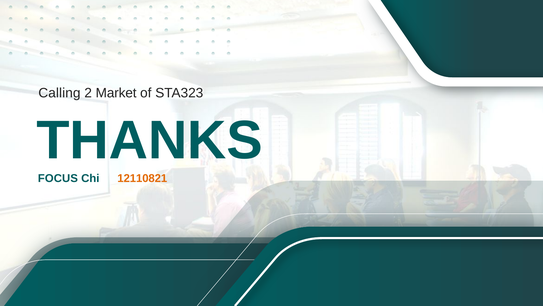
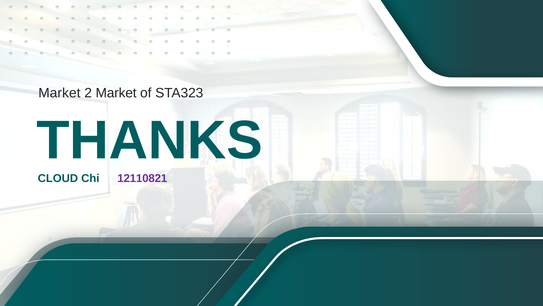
Calling at (59, 93): Calling -> Market
FOCUS: FOCUS -> CLOUD
12110821 colour: orange -> purple
